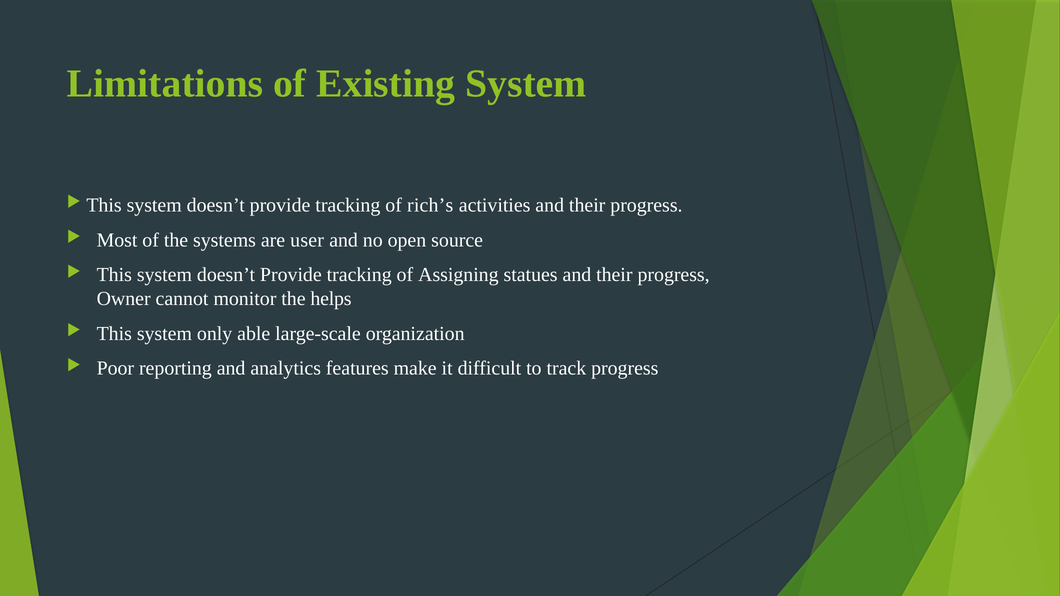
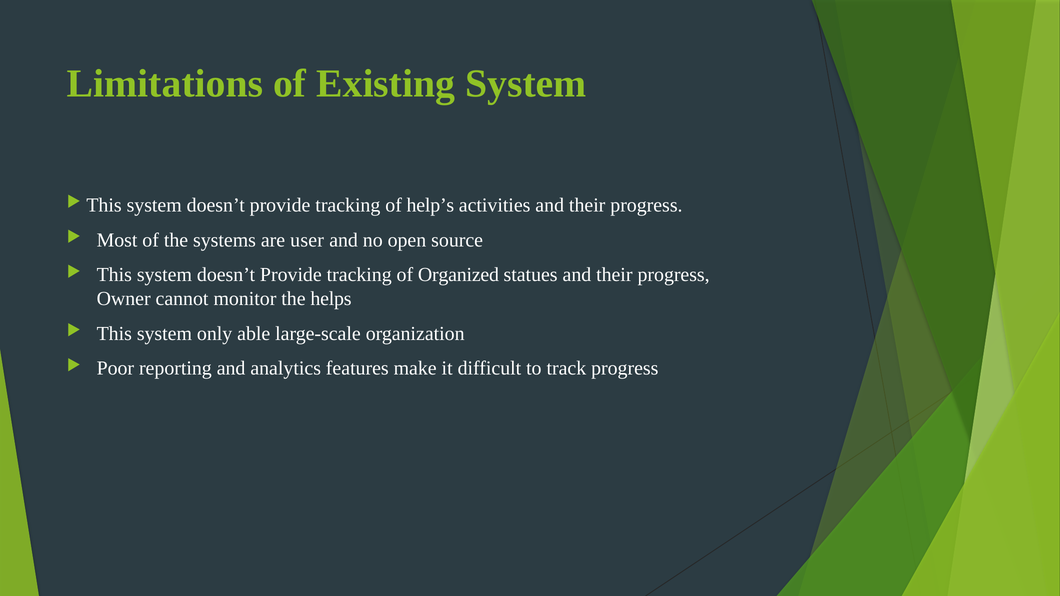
rich’s: rich’s -> help’s
Assigning: Assigning -> Organized
